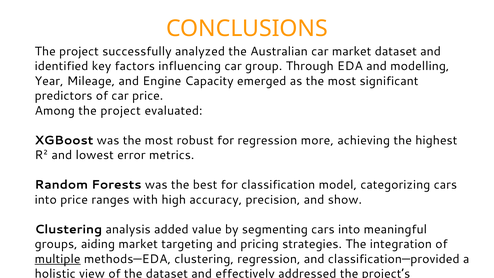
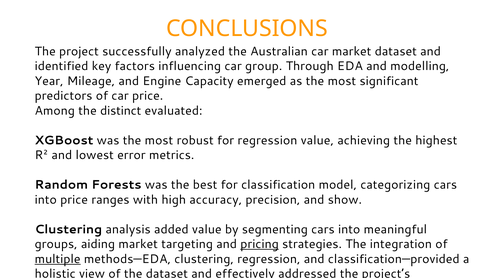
Among the project: project -> distinct
regression more: more -> value
pricing underline: none -> present
